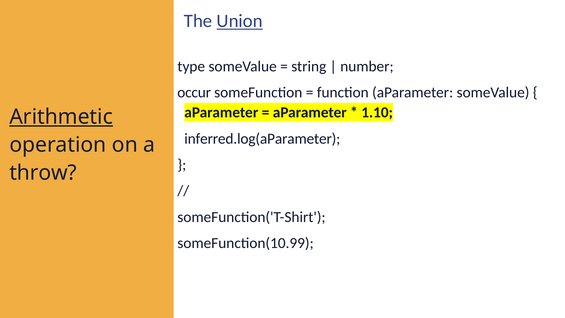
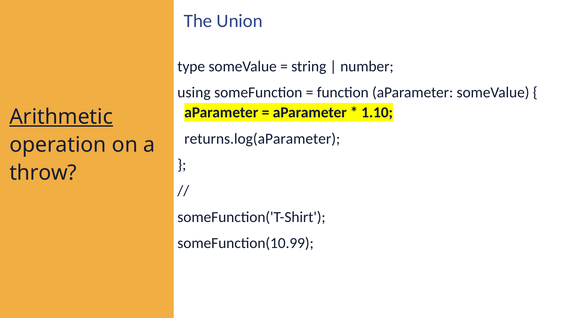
Union underline: present -> none
occur: occur -> using
inferred.log(aParameter: inferred.log(aParameter -> returns.log(aParameter
